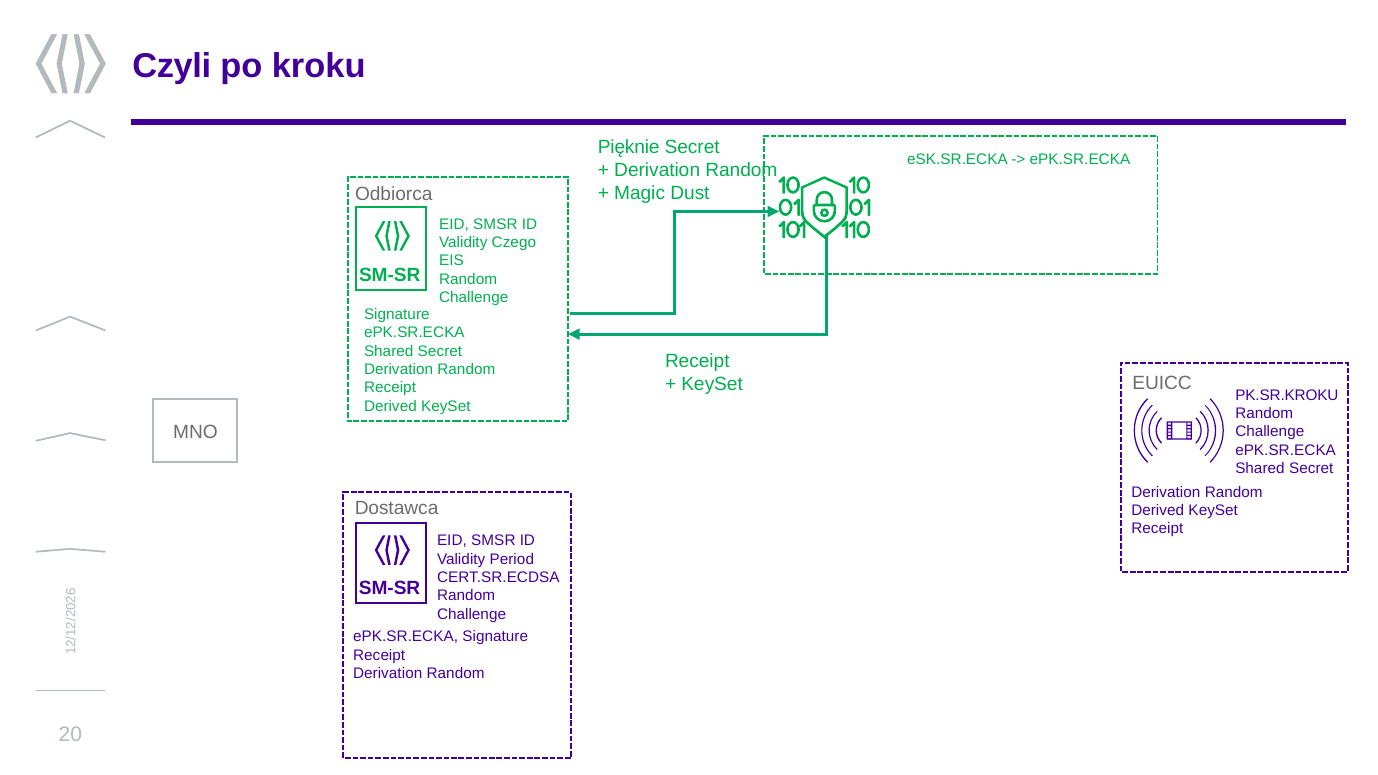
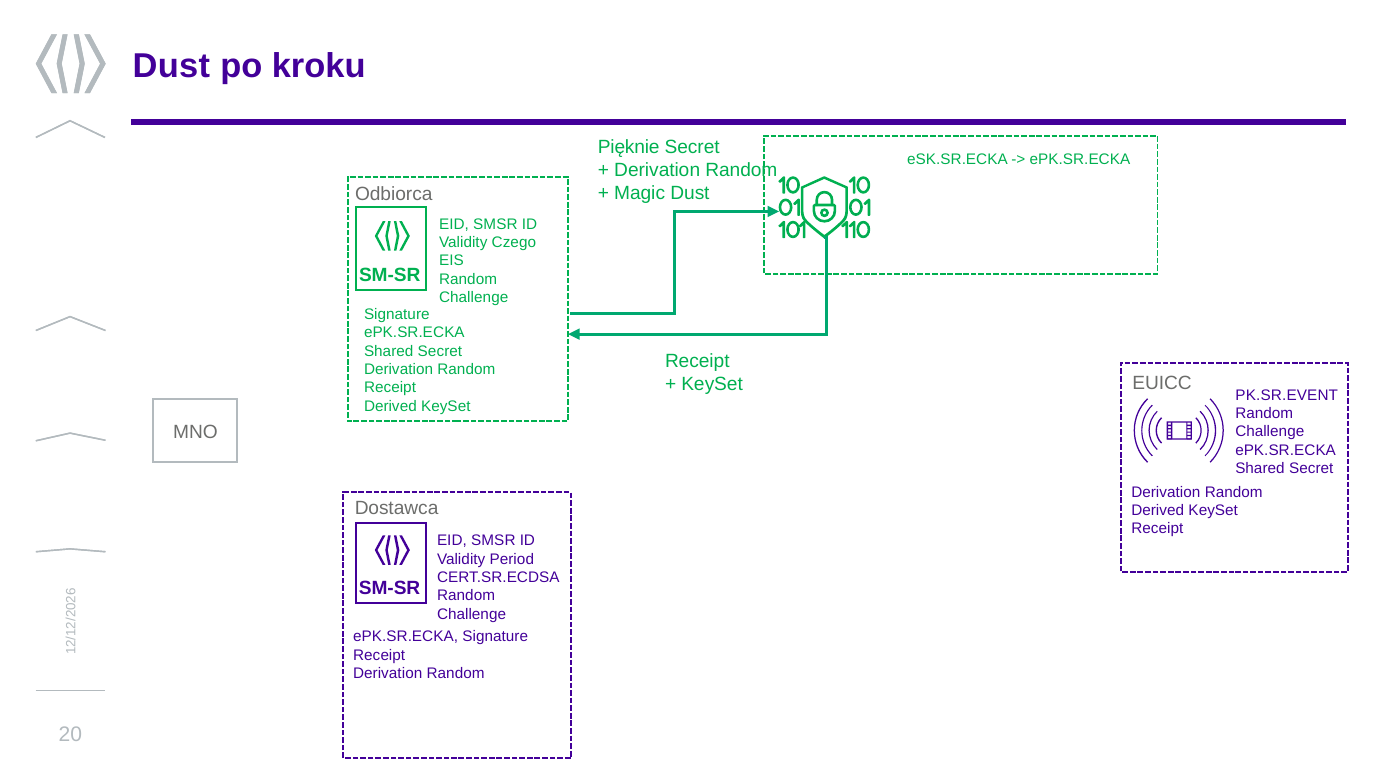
Czyli at (172, 66): Czyli -> Dust
PK.SR.KROKU: PK.SR.KROKU -> PK.SR.EVENT
